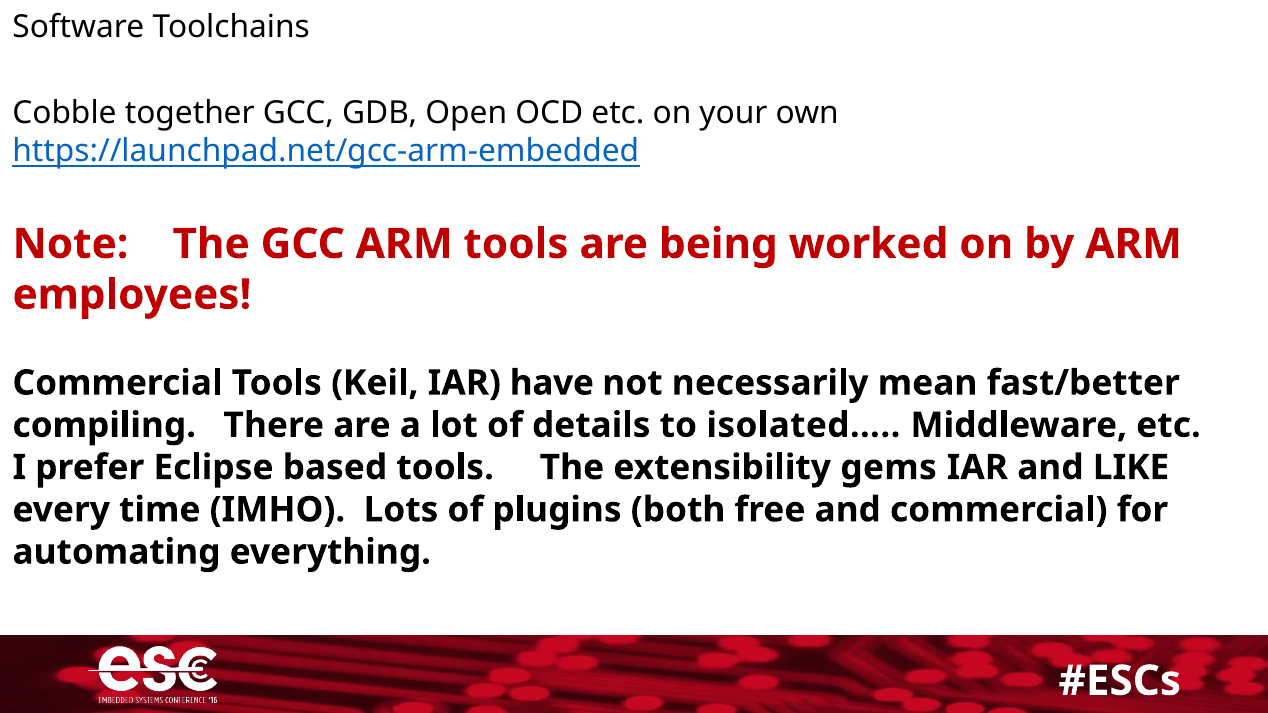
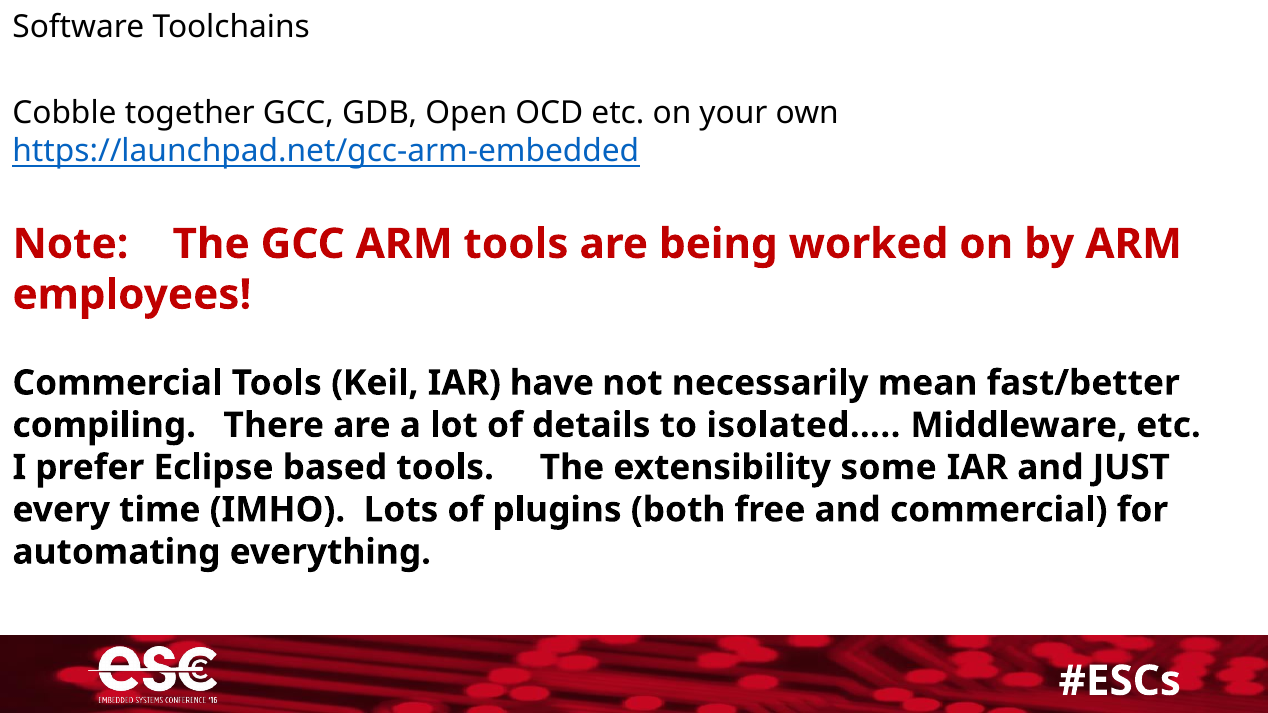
gems: gems -> some
LIKE: LIKE -> JUST
